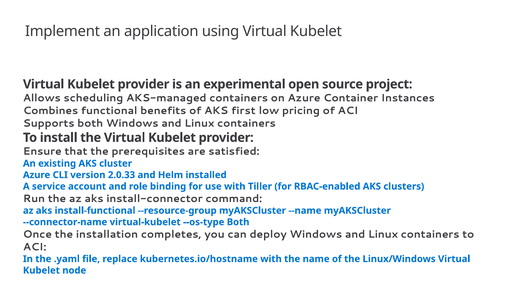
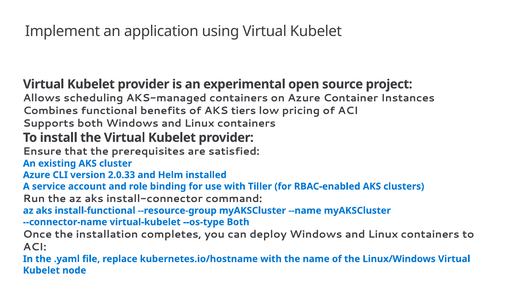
first: first -> tiers
